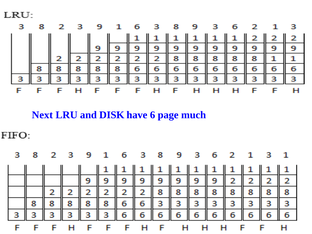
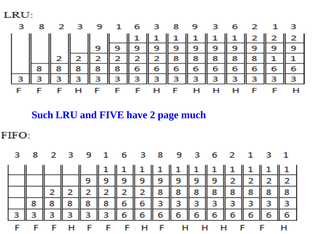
Next: Next -> Such
DISK: DISK -> FIVE
6: 6 -> 2
